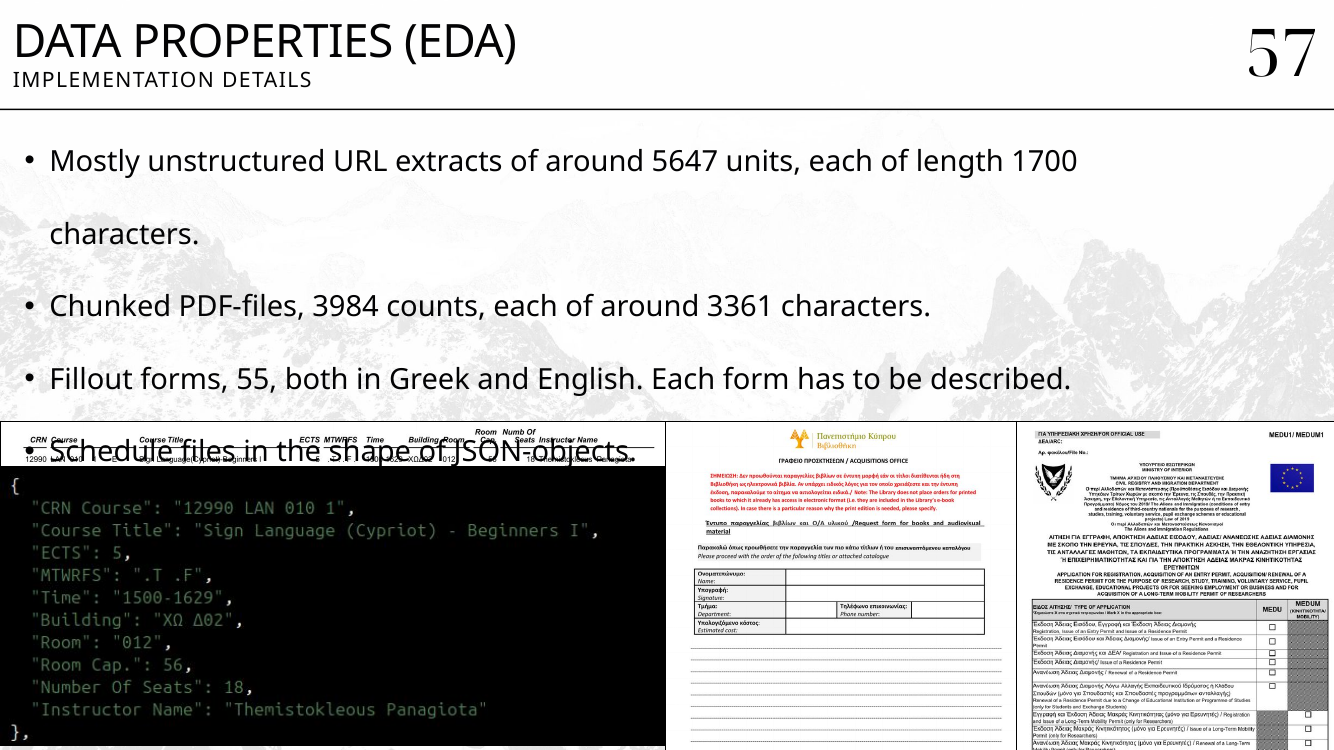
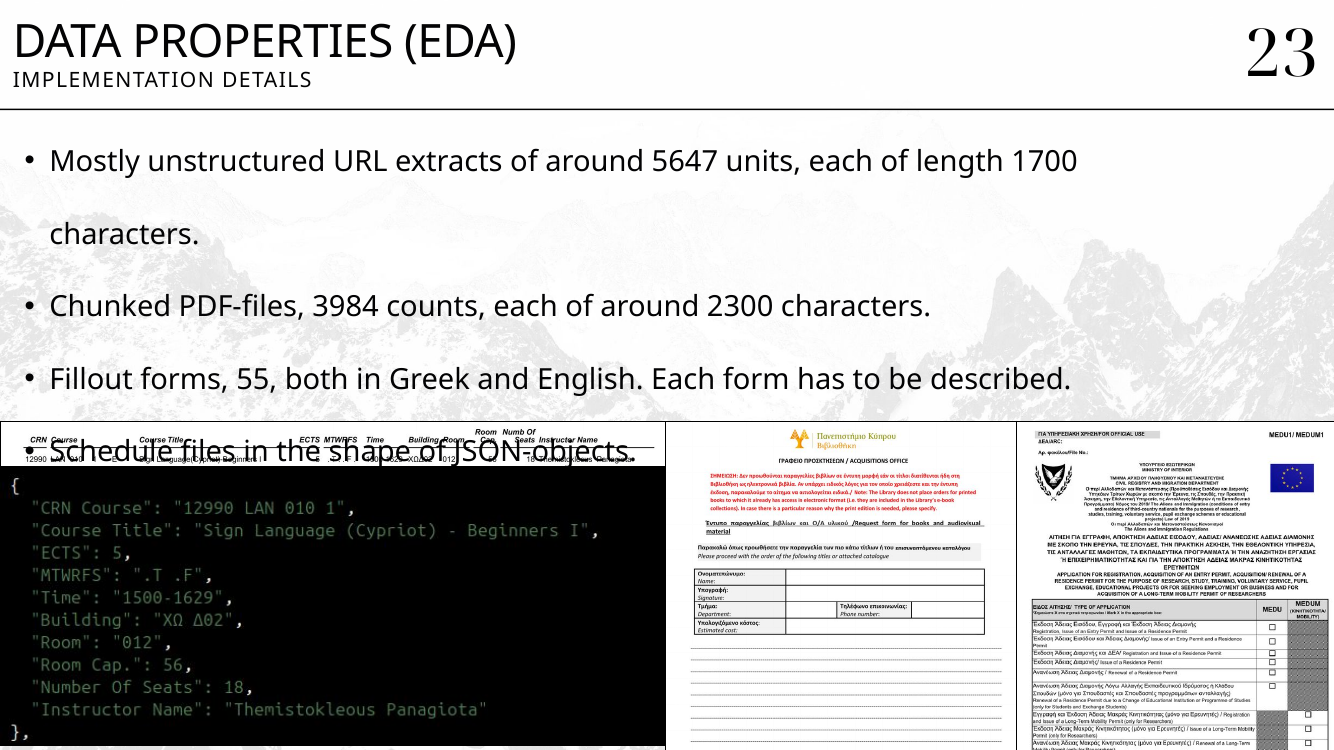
57: 57 -> 23
3361: 3361 -> 2300
